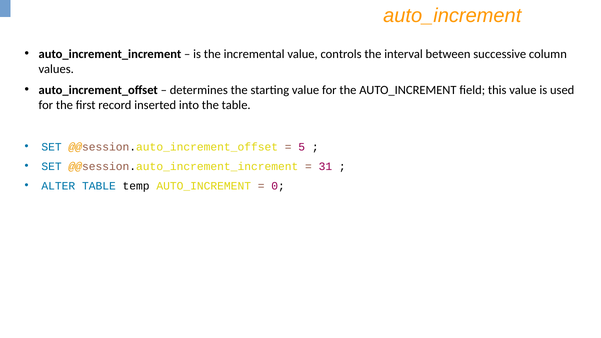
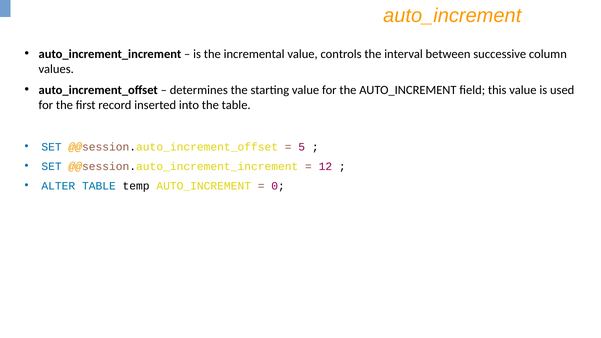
31: 31 -> 12
